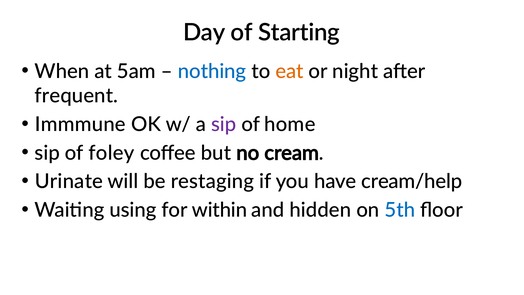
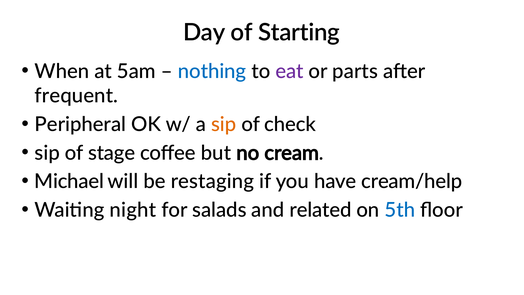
eat colour: orange -> purple
night: night -> parts
Immmune: Immmune -> Peripheral
sip at (224, 124) colour: purple -> orange
home: home -> check
foley: foley -> stage
Urinate: Urinate -> Michael
using: using -> night
within: within -> salads
hidden: hidden -> related
